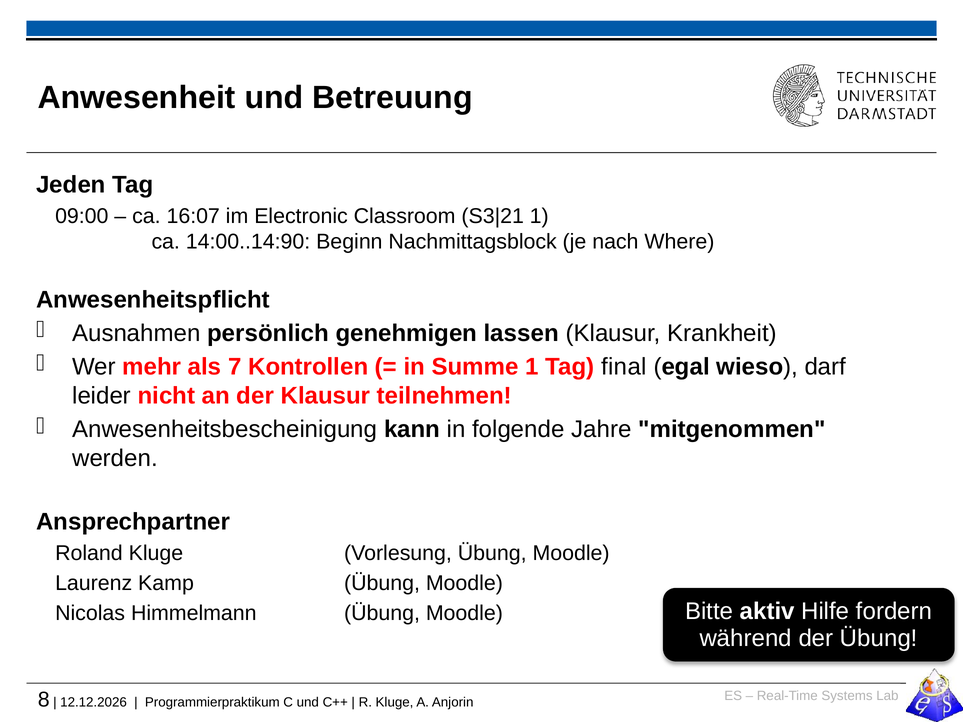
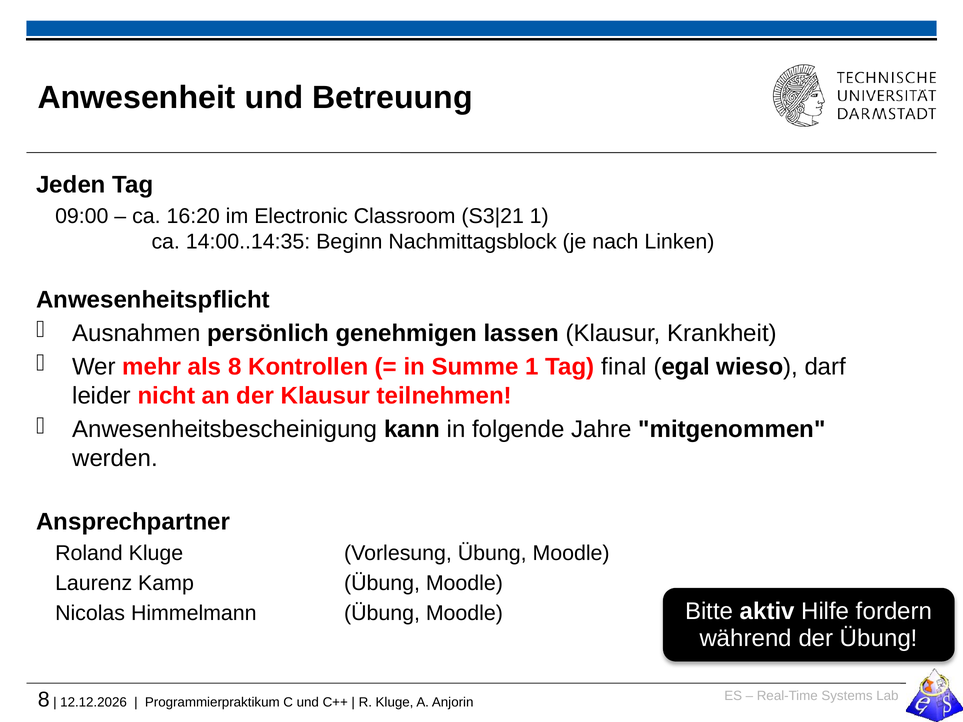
16:07: 16:07 -> 16:20
14:00..14:90: 14:00..14:90 -> 14:00..14:35
Where: Where -> Linken
als 7: 7 -> 8
